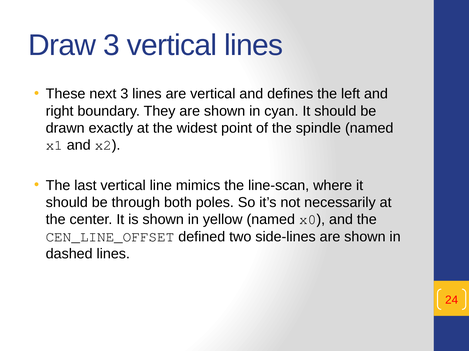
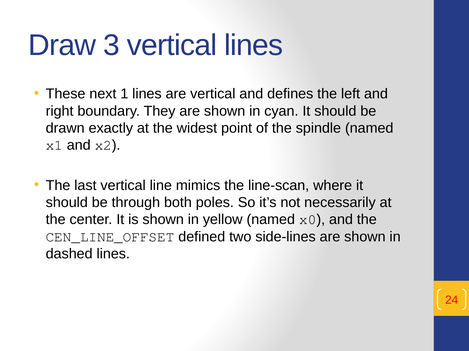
next 3: 3 -> 1
